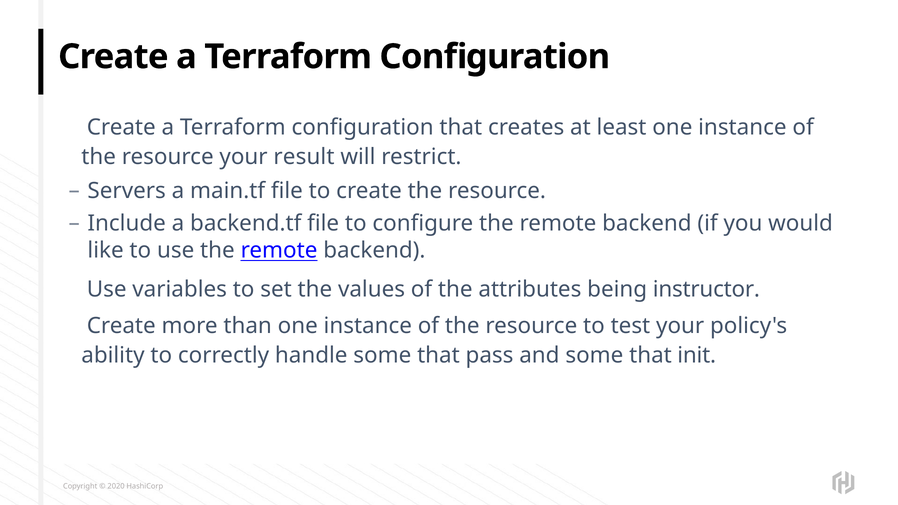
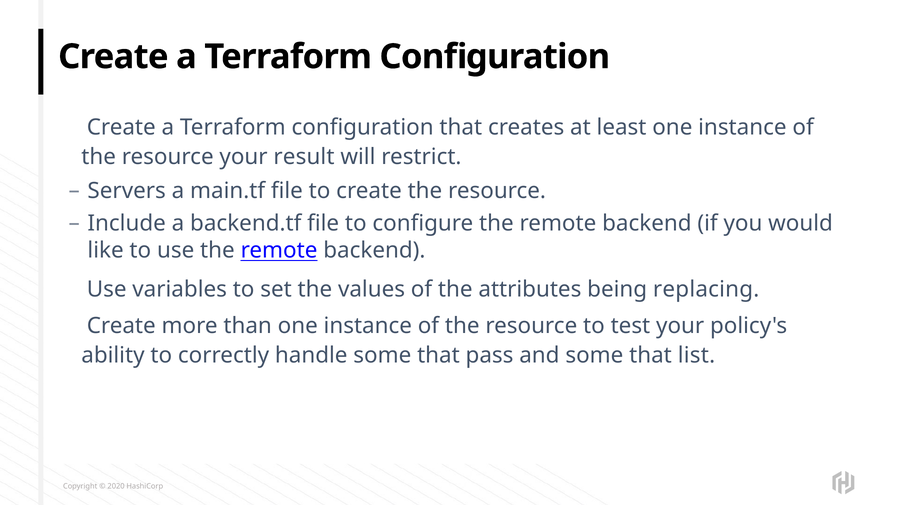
instructor: instructor -> replacing
init: init -> list
